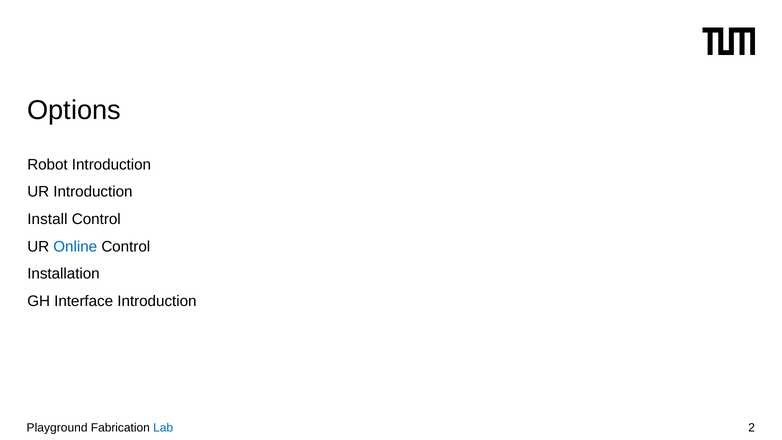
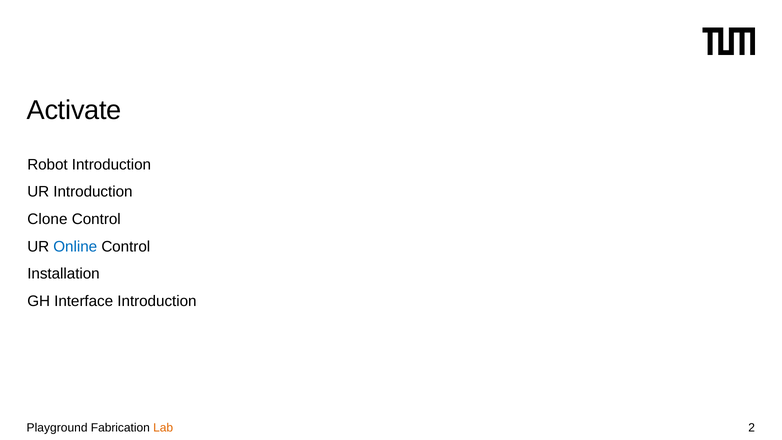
Options: Options -> Activate
Install: Install -> Clone
Lab colour: blue -> orange
